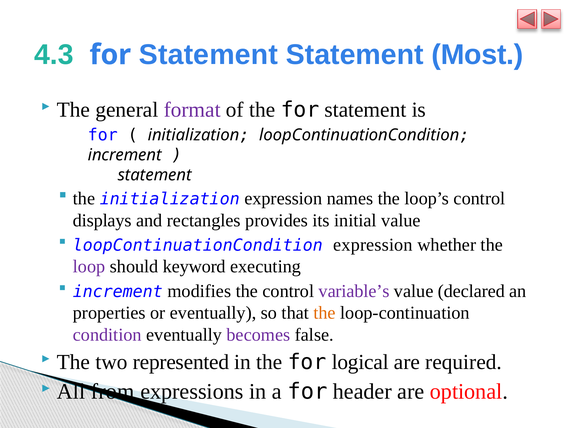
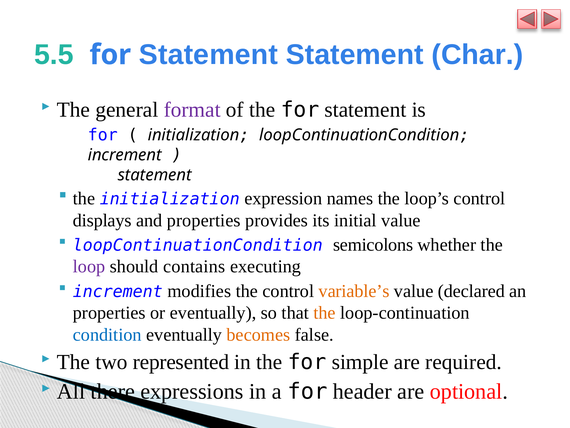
4.3: 4.3 -> 5.5
Most: Most -> Char
and rectangles: rectangles -> properties
loopContinuationCondition expression: expression -> semicolons
keyword: keyword -> contains
variable’s colour: purple -> orange
condition colour: purple -> blue
becomes colour: purple -> orange
logical: logical -> simple
from: from -> there
